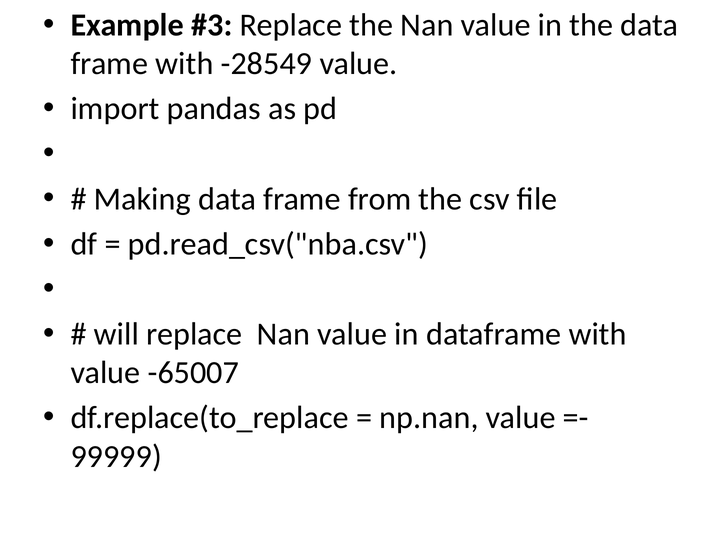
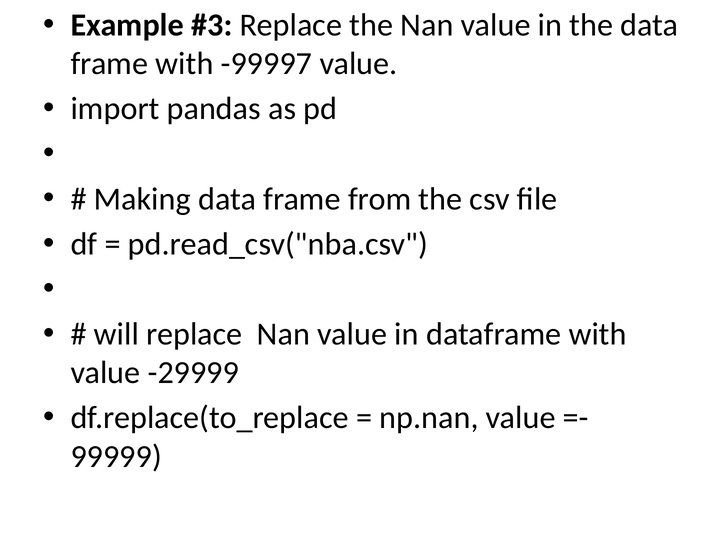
-28549: -28549 -> -99997
-65007: -65007 -> -29999
